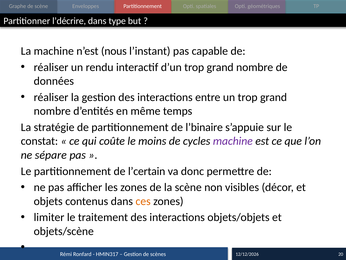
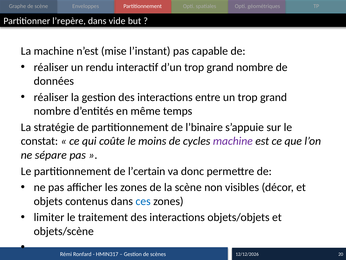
l’décrire: l’décrire -> l’repère
type: type -> vide
nous: nous -> mise
ces colour: orange -> blue
